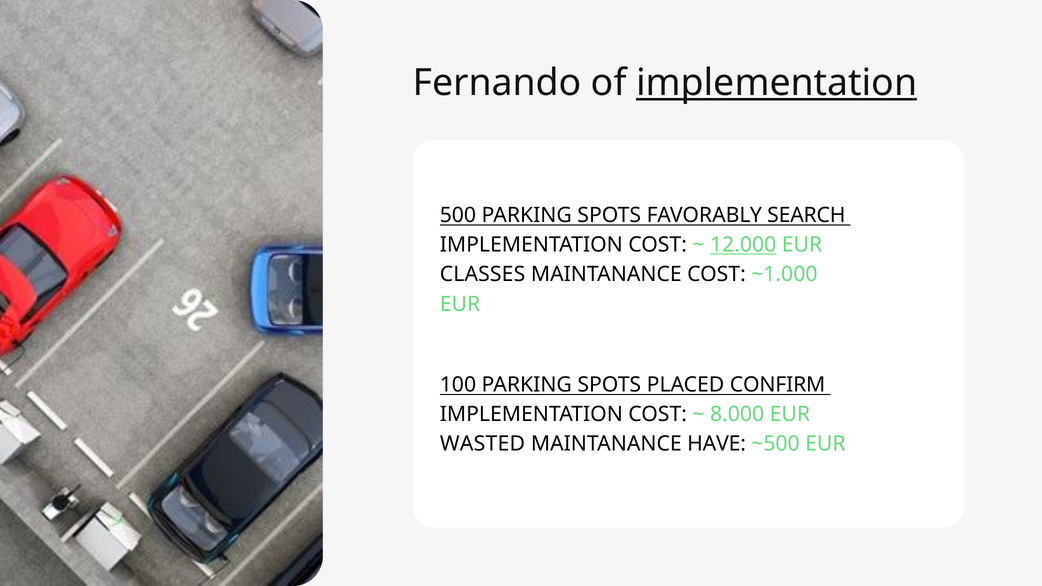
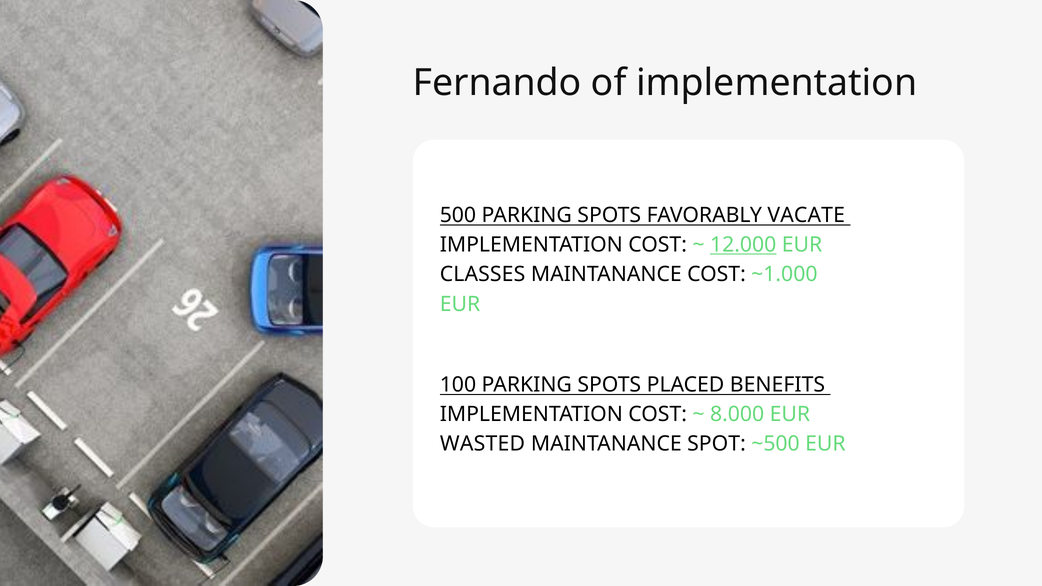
implementation at (777, 83) underline: present -> none
SEARCH: SEARCH -> VACATE
CONFIRM: CONFIRM -> BENEFITS
HAVE: HAVE -> SPOT
